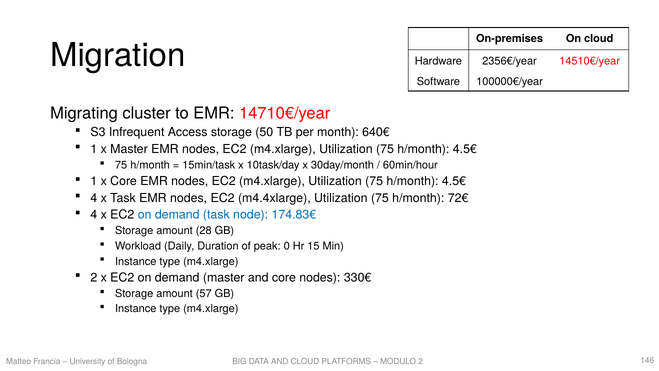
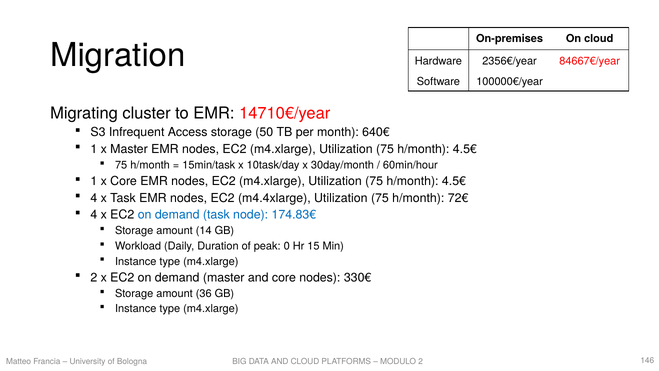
14510€/year: 14510€/year -> 84667€/year
28: 28 -> 14
57: 57 -> 36
